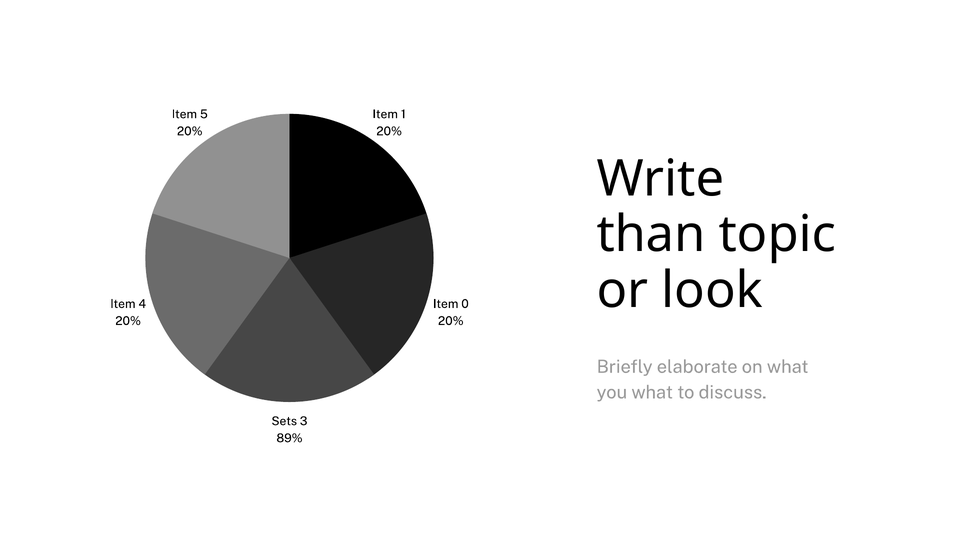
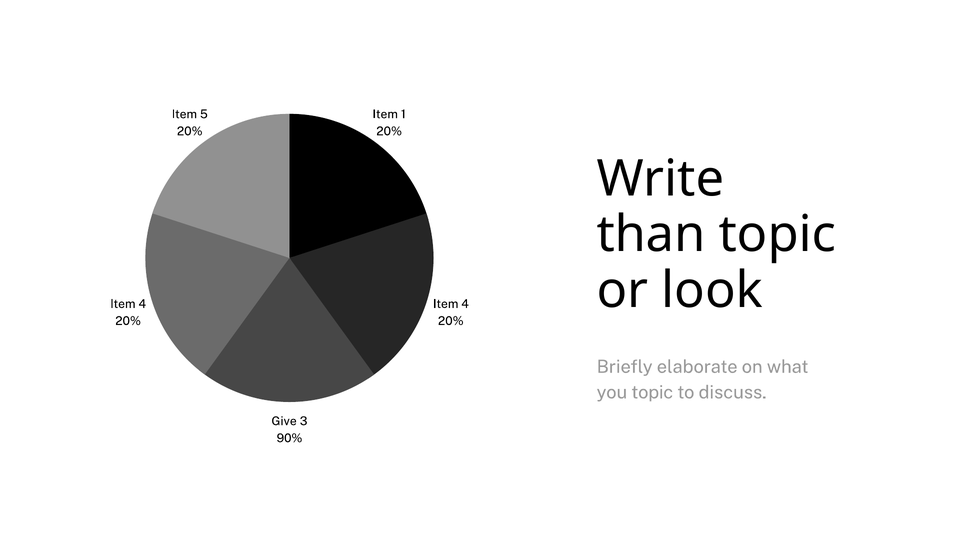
0 at (465, 304): 0 -> 4
you what: what -> topic
Sets: Sets -> Give
89%: 89% -> 90%
